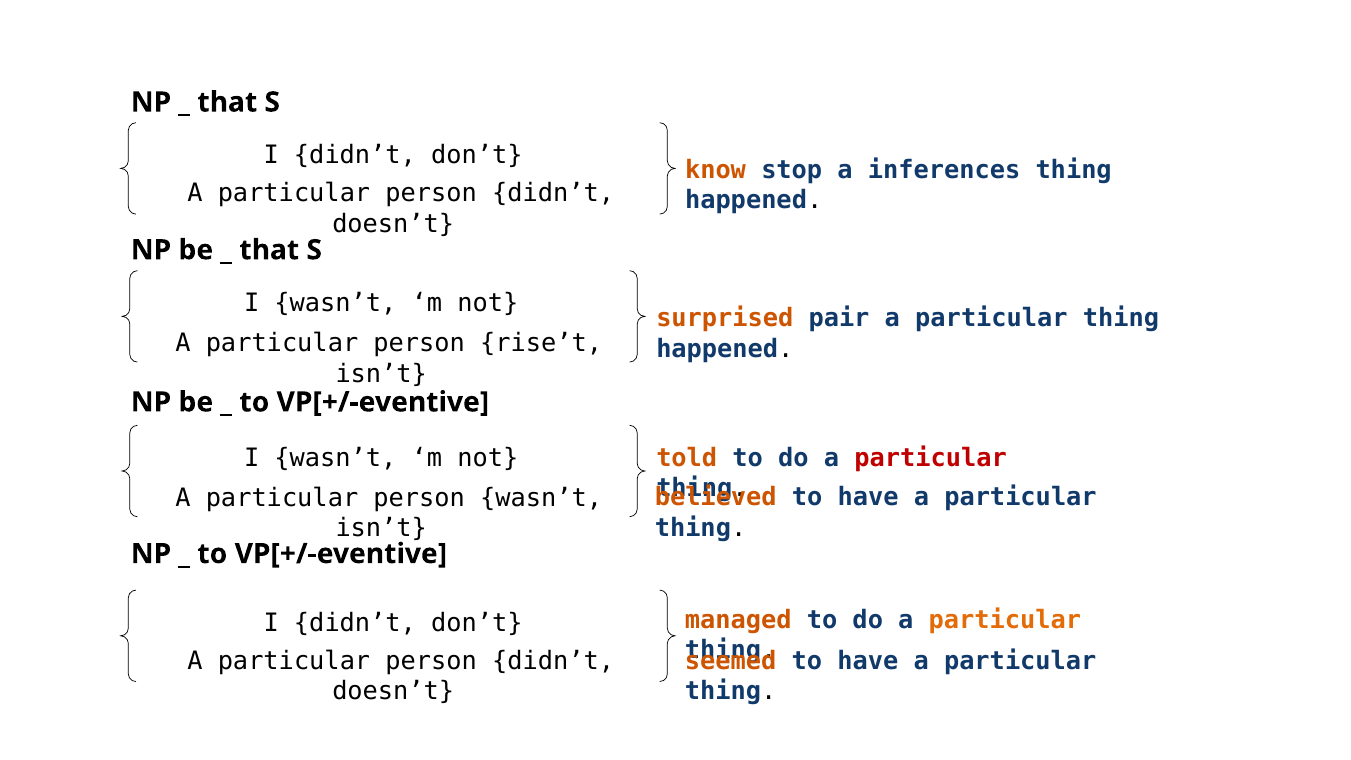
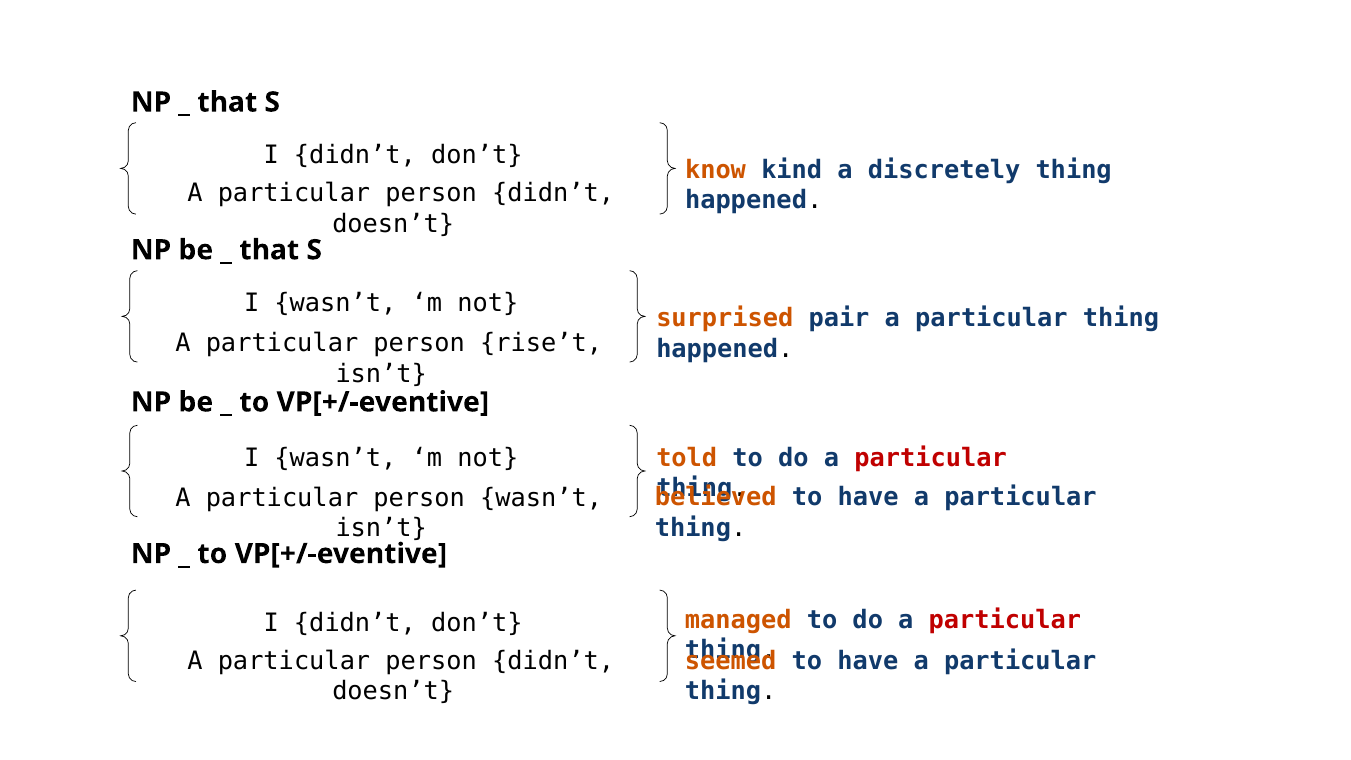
stop: stop -> kind
inferences: inferences -> discretely
particular at (1005, 620) colour: orange -> red
